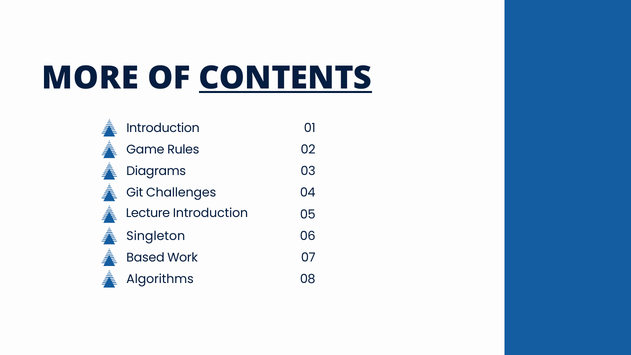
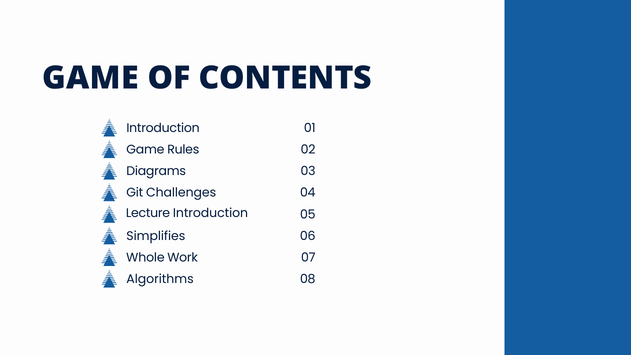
MORE at (90, 78): MORE -> GAME
CONTENTS underline: present -> none
Singleton: Singleton -> Simplifies
Based: Based -> Whole
